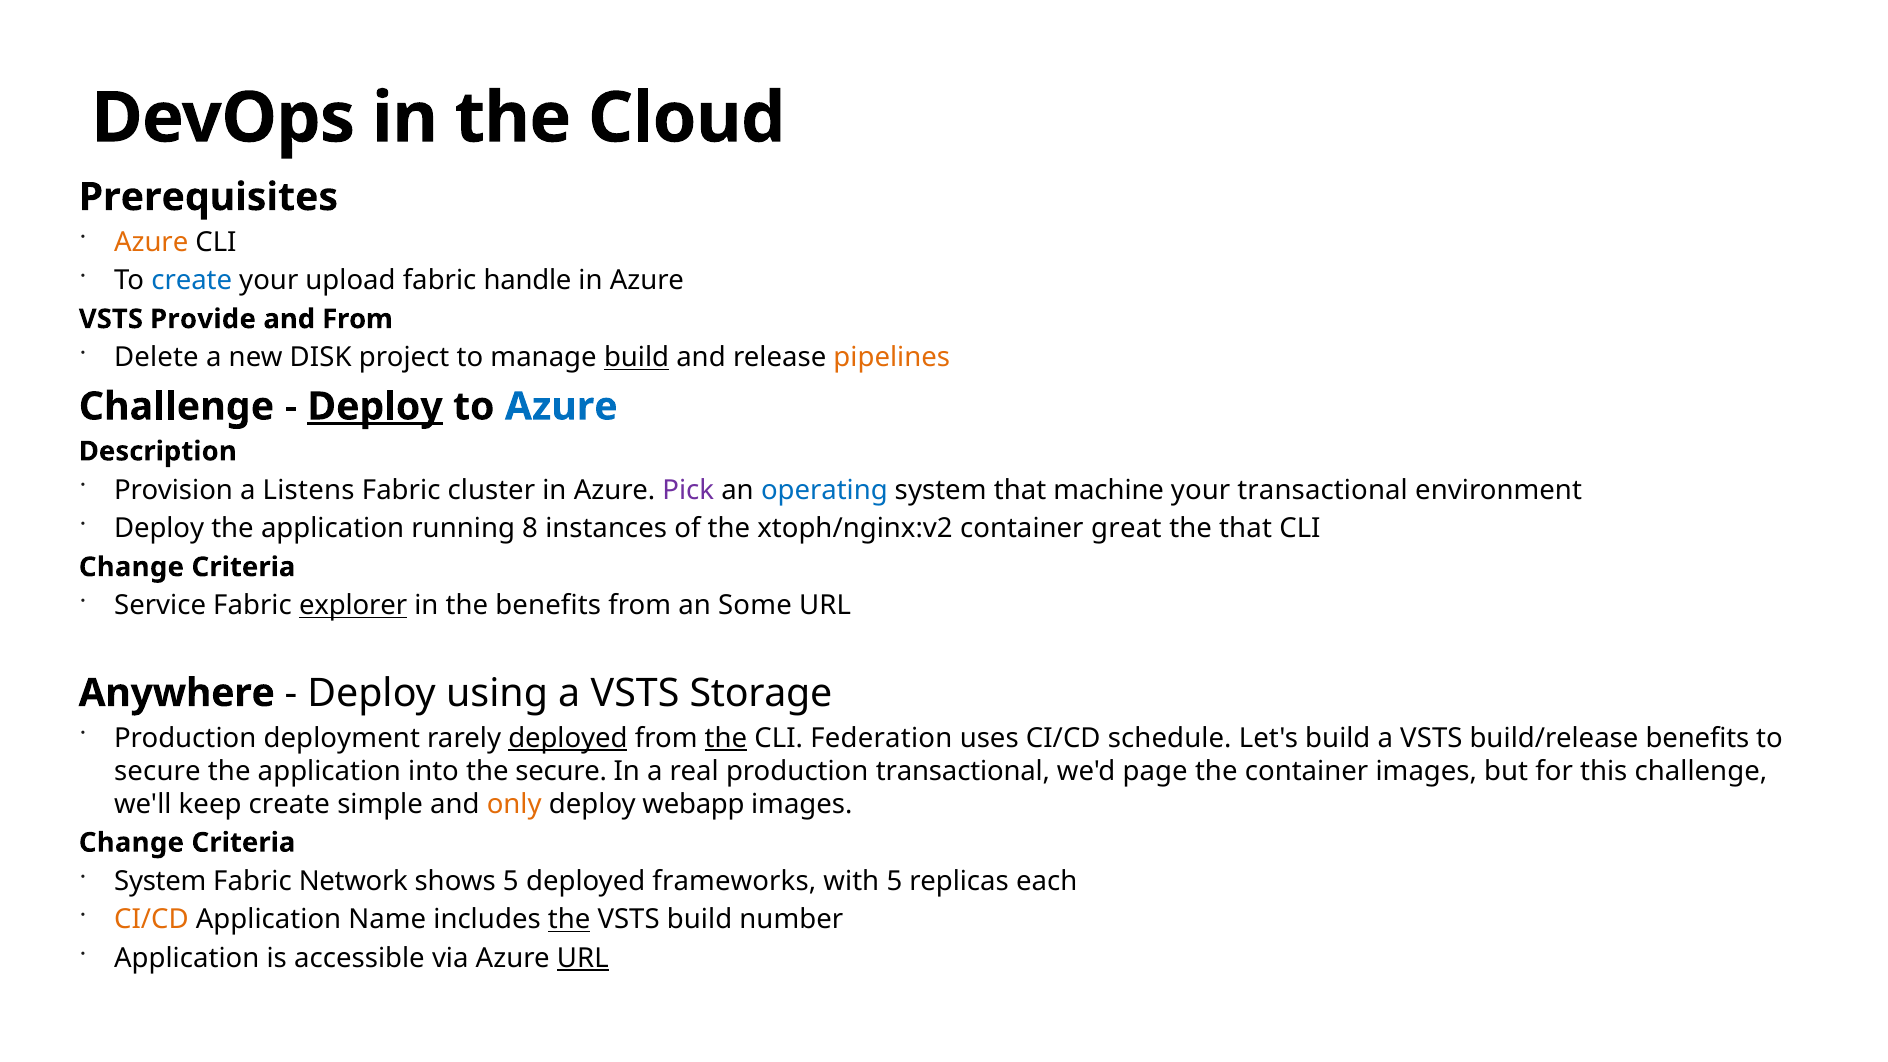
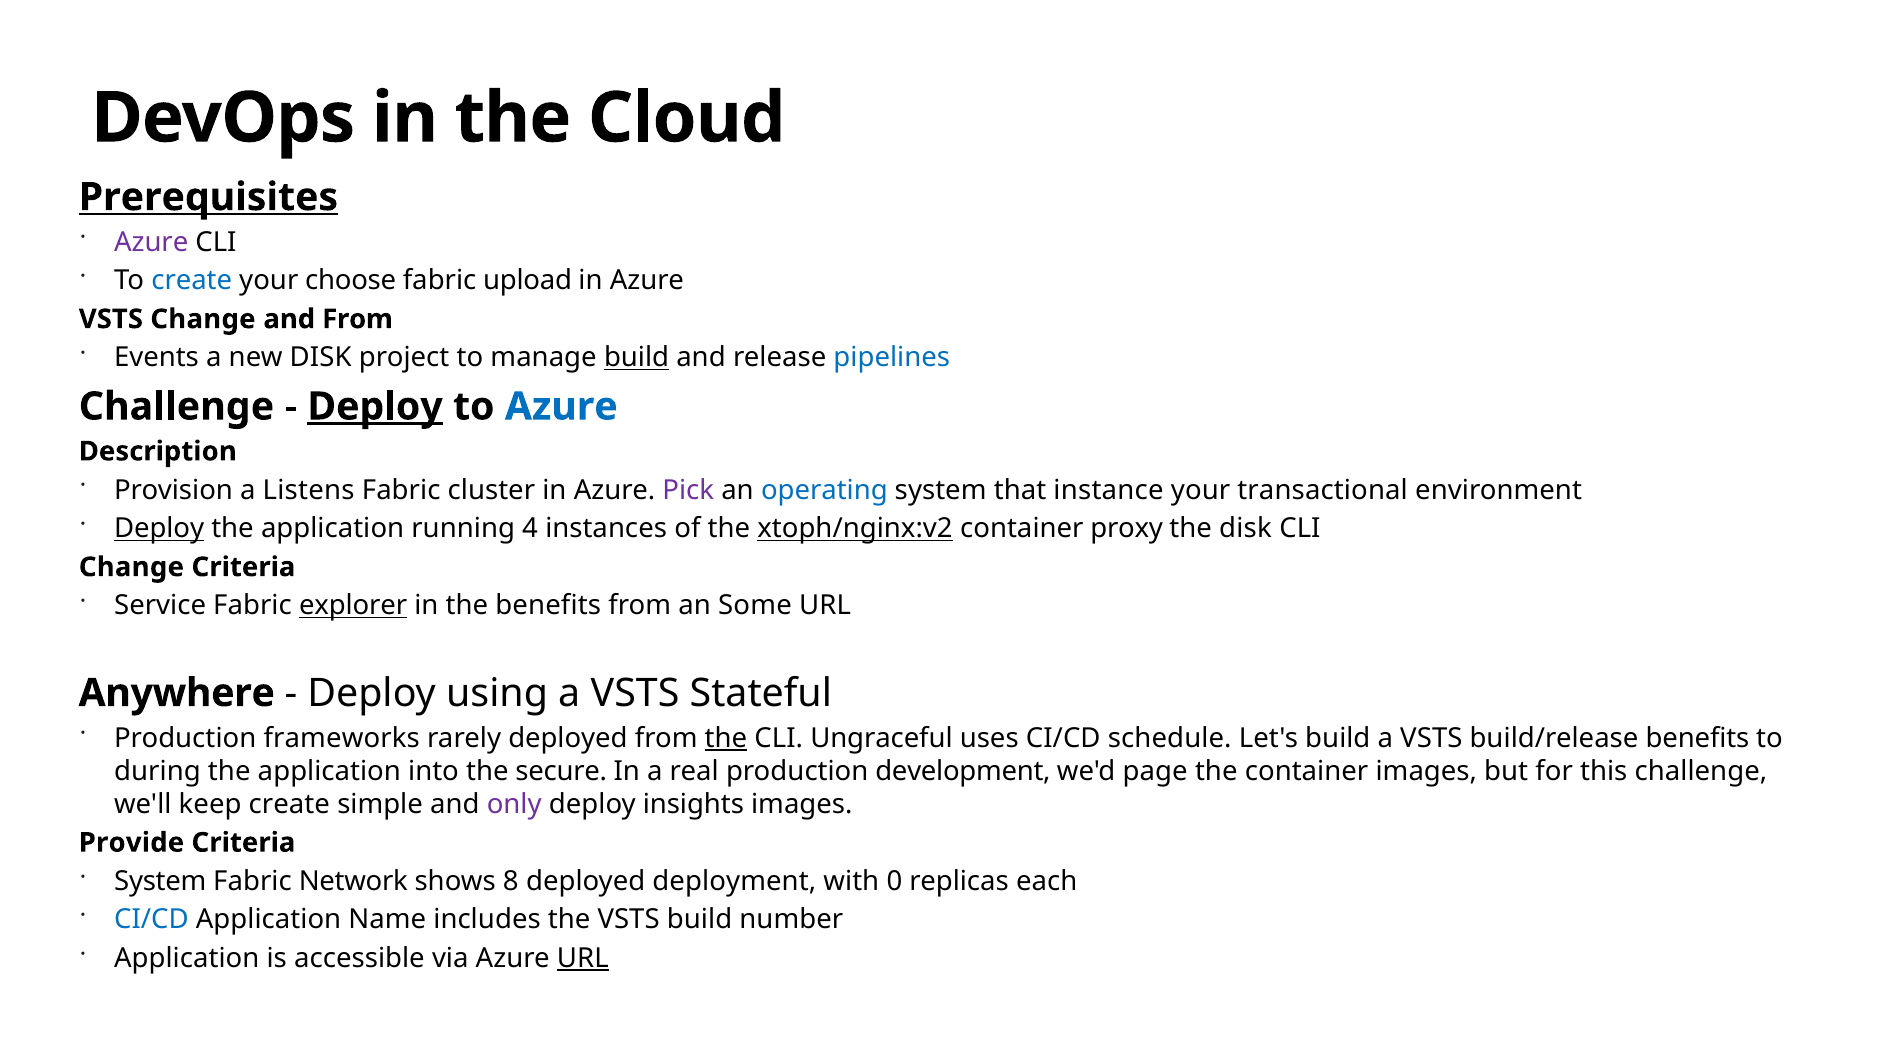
Prerequisites underline: none -> present
Azure at (151, 242) colour: orange -> purple
upload: upload -> choose
handle: handle -> upload
VSTS Provide: Provide -> Change
Delete: Delete -> Events
pipelines colour: orange -> blue
machine: machine -> instance
Deploy at (159, 529) underline: none -> present
8: 8 -> 4
xtoph/nginx:v2 underline: none -> present
great: great -> proxy
the that: that -> disk
Storage: Storage -> Stateful
deployment: deployment -> frameworks
deployed at (568, 738) underline: present -> none
Federation: Federation -> Ungraceful
secure at (157, 771): secure -> during
production transactional: transactional -> development
only colour: orange -> purple
webapp: webapp -> insights
Change at (131, 843): Change -> Provide
shows 5: 5 -> 8
frameworks: frameworks -> deployment
with 5: 5 -> 0
CI/CD at (151, 920) colour: orange -> blue
the at (569, 920) underline: present -> none
